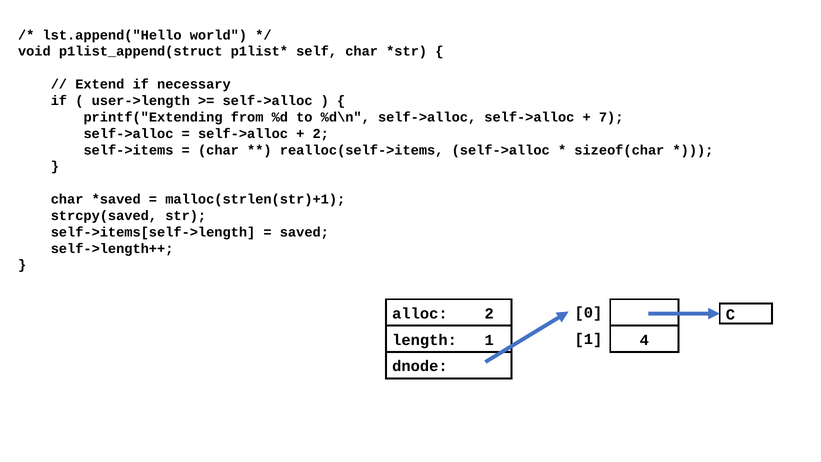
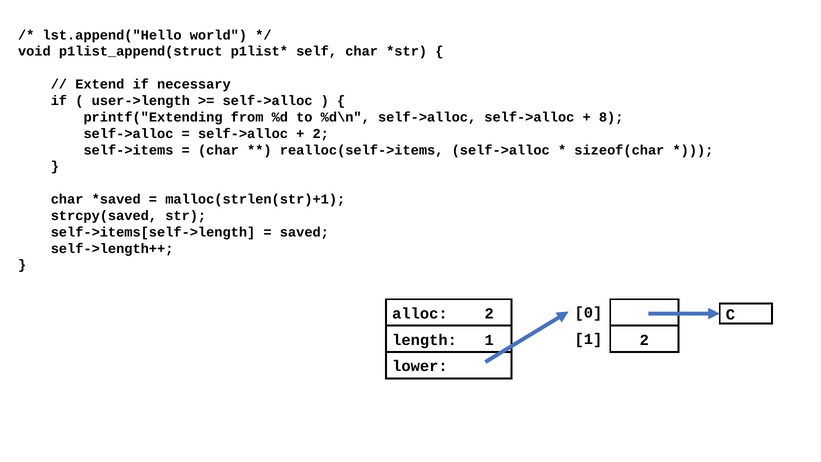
7: 7 -> 8
4 at (644, 340): 4 -> 2
dnode: dnode -> lower
